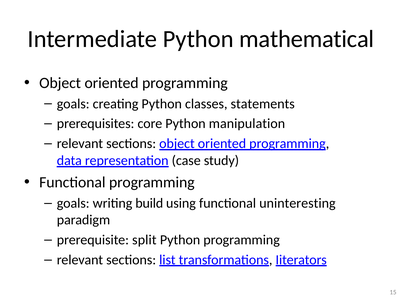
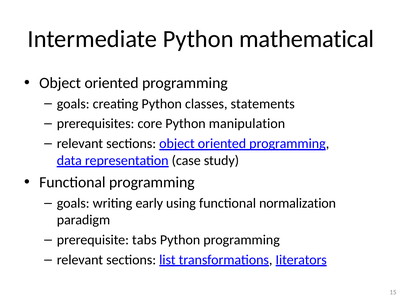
build: build -> early
uninteresting: uninteresting -> normalization
split: split -> tabs
